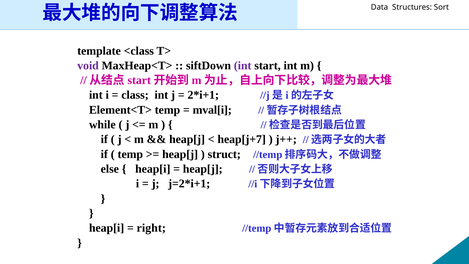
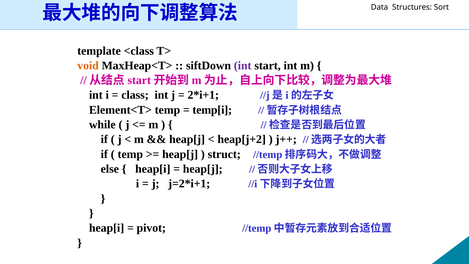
void colour: purple -> orange
mval[i: mval[i -> temp[i
heap[j+7: heap[j+7 -> heap[j+2
right: right -> pivot
